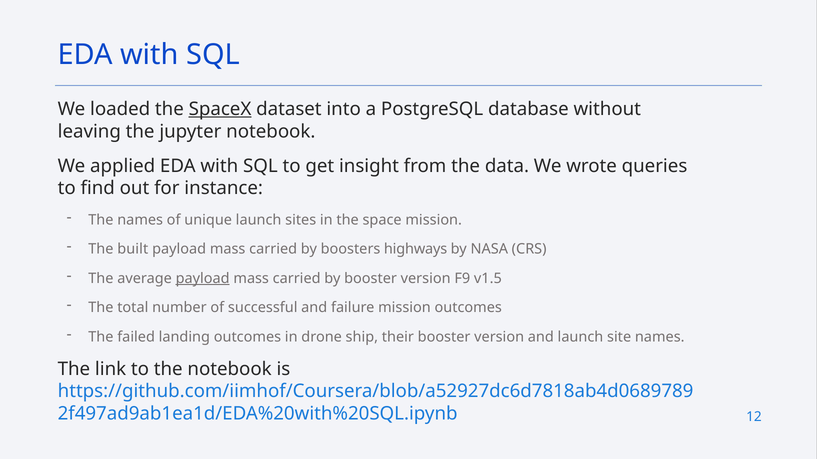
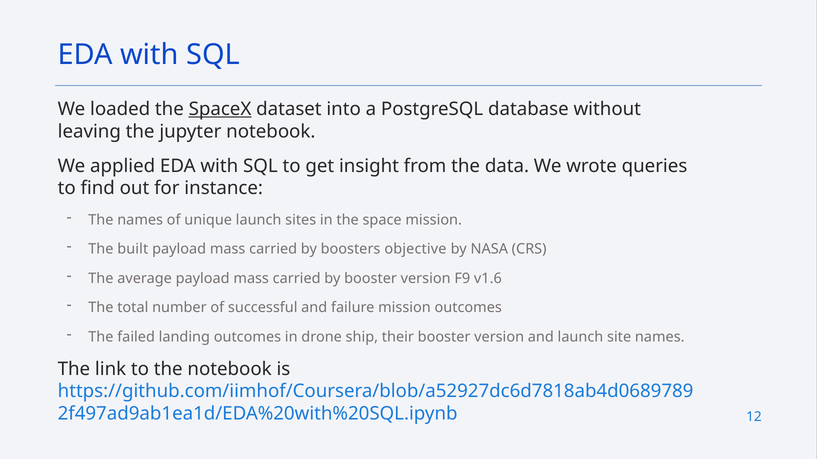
highways: highways -> objective
payload at (203, 279) underline: present -> none
v1.5: v1.5 -> v1.6
